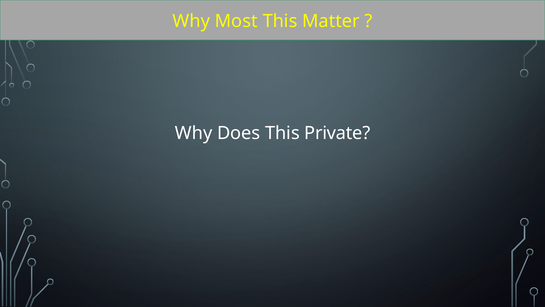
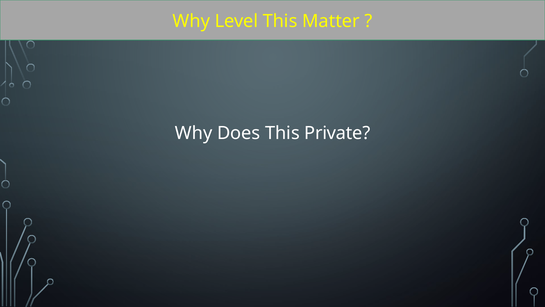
Most: Most -> Level
